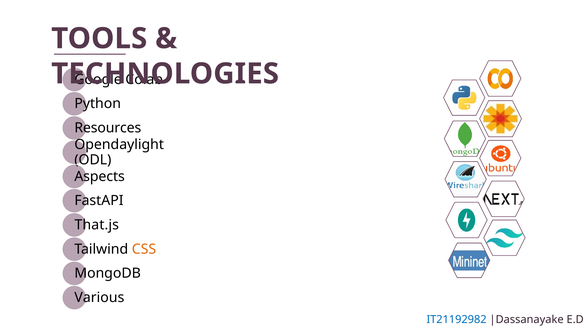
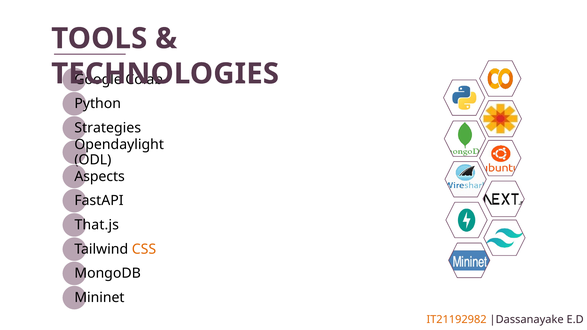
Resources: Resources -> Strategies
Various: Various -> Mininet
IT21192982 colour: blue -> orange
